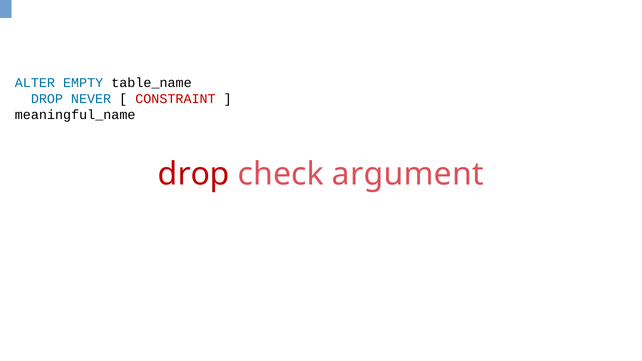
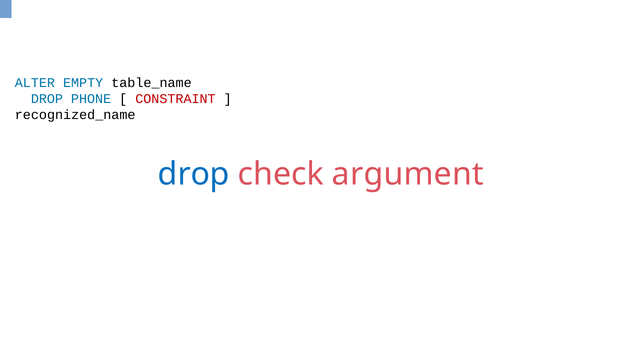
NEVER: NEVER -> PHONE
meaningful_name: meaningful_name -> recognized_name
drop at (194, 174) colour: red -> blue
